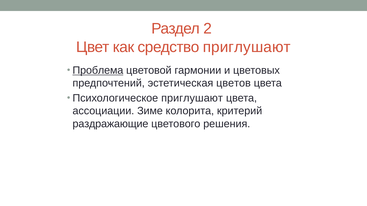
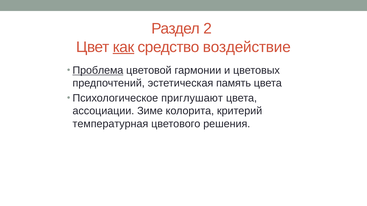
как underline: none -> present
средство приглушают: приглушают -> воздействие
цветов: цветов -> память
раздражающие: раздражающие -> температурная
